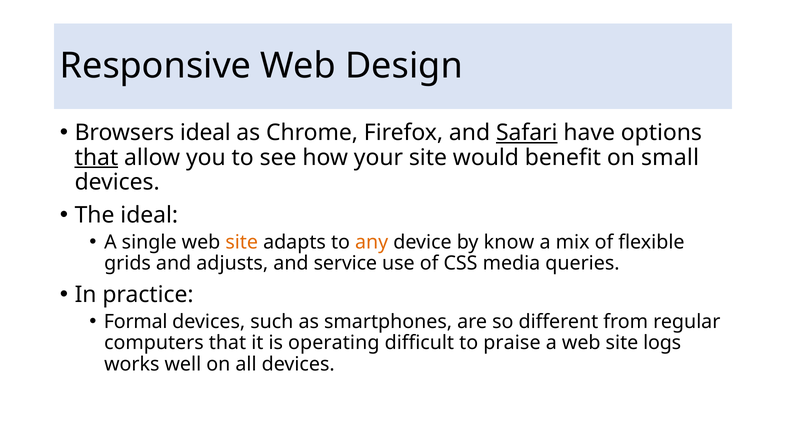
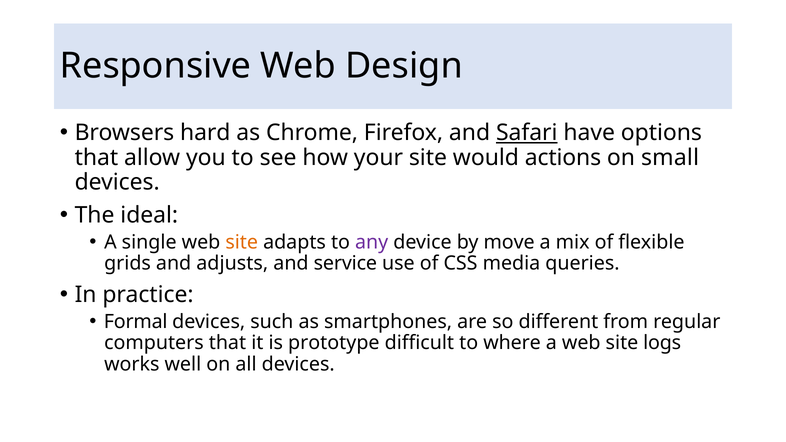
Browsers ideal: ideal -> hard
that at (96, 158) underline: present -> none
benefit: benefit -> actions
any colour: orange -> purple
know: know -> move
operating: operating -> prototype
praise: praise -> where
